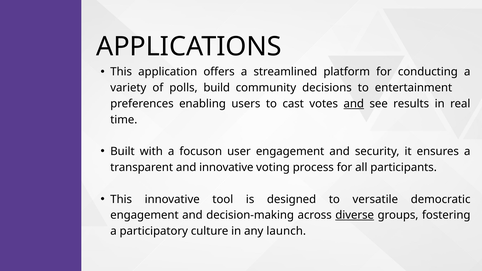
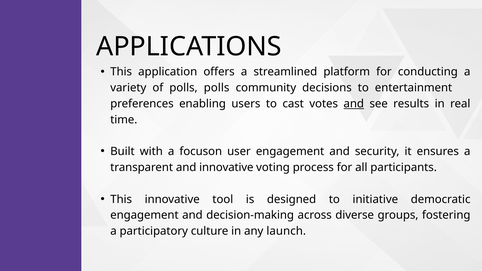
polls build: build -> polls
versatile: versatile -> initiative
diverse underline: present -> none
